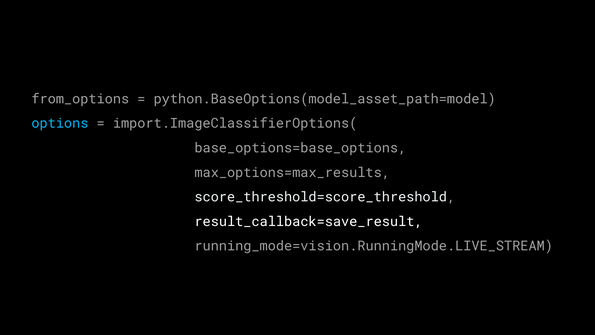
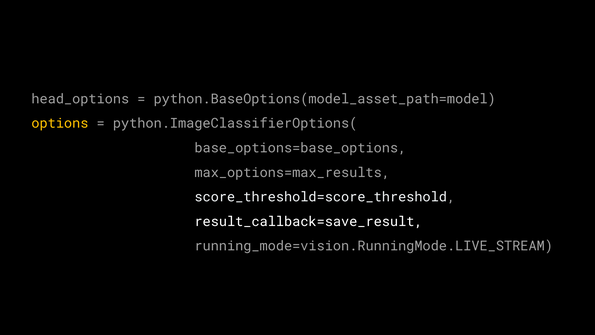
from_options: from_options -> head_options
options colour: light blue -> yellow
import.ImageClassifierOptions(: import.ImageClassifierOptions( -> python.ImageClassifierOptions(
